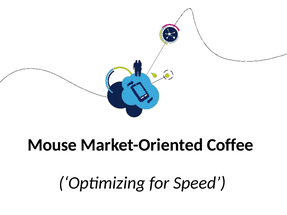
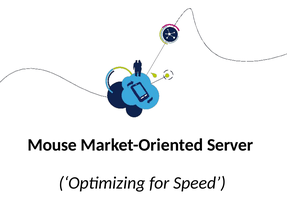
Coffee: Coffee -> Server
